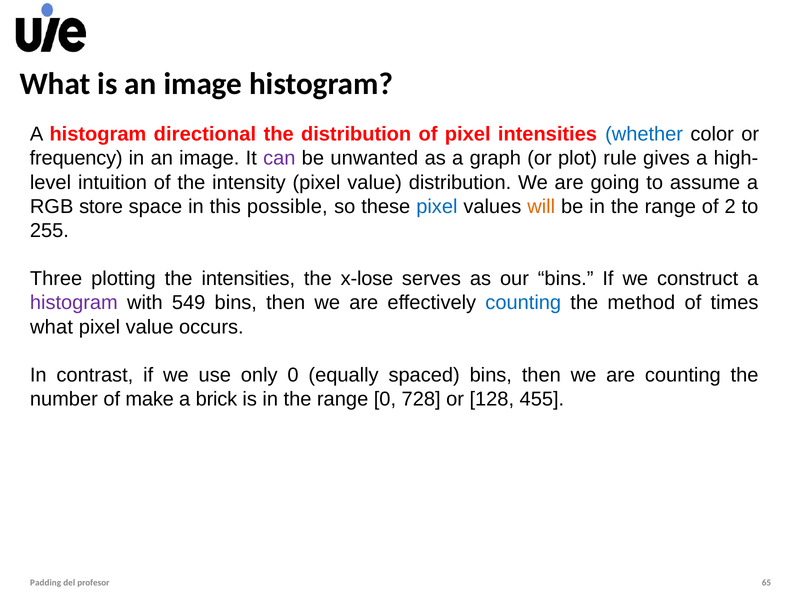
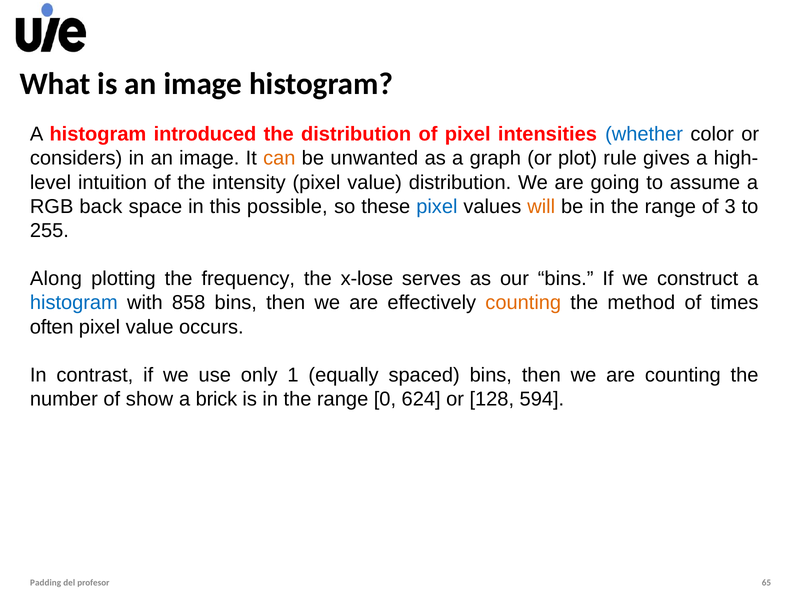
directional: directional -> introduced
frequency: frequency -> considers
can colour: purple -> orange
store: store -> back
2: 2 -> 3
Three: Three -> Along
the intensities: intensities -> frequency
histogram at (74, 303) colour: purple -> blue
549: 549 -> 858
counting at (523, 303) colour: blue -> orange
what at (52, 327): what -> often
only 0: 0 -> 1
make: make -> show
728: 728 -> 624
455: 455 -> 594
